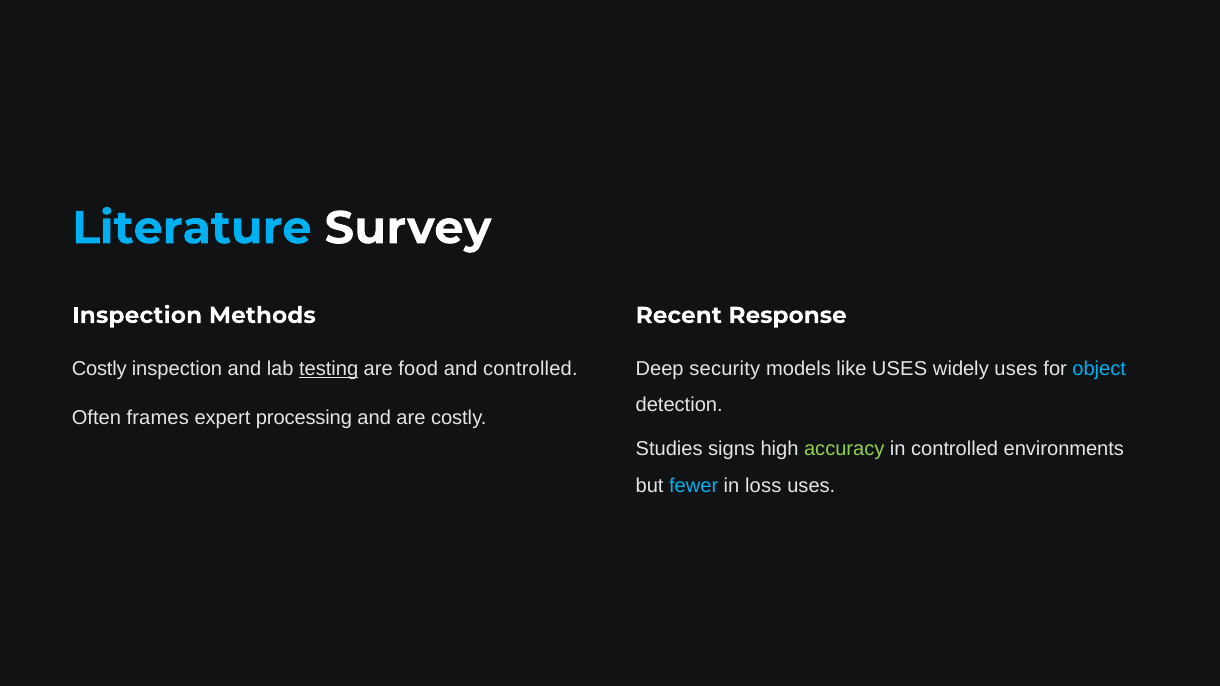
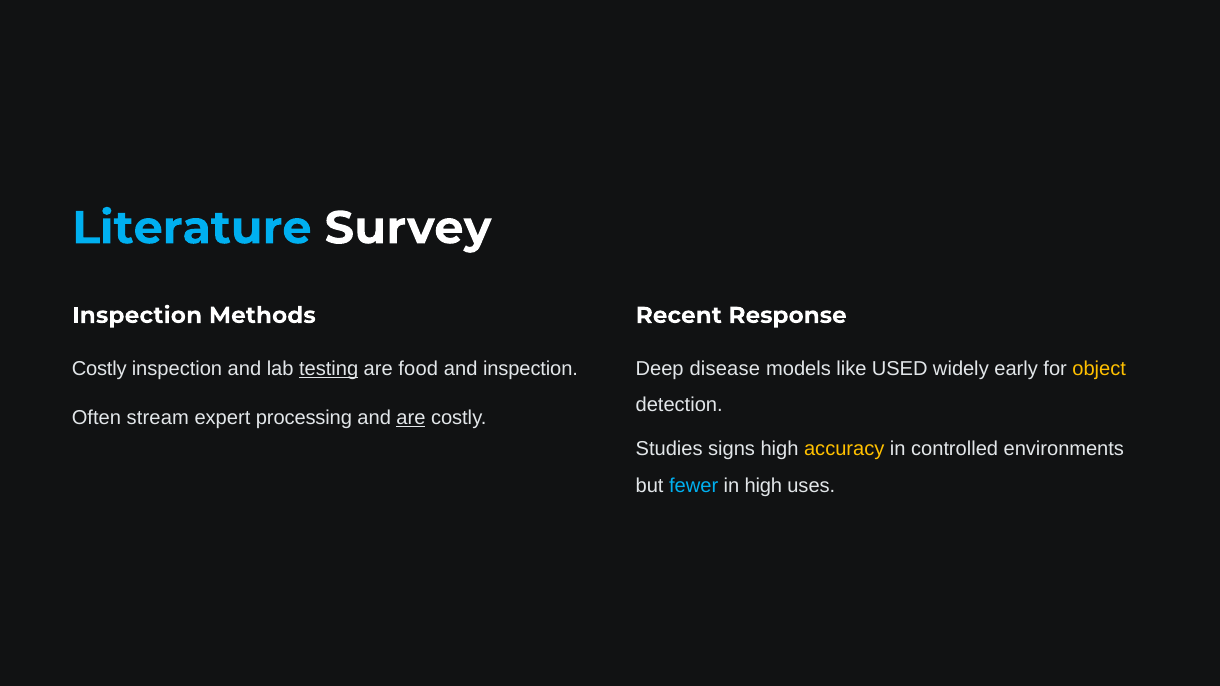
and controlled: controlled -> inspection
security: security -> disease
like USES: USES -> USED
widely uses: uses -> early
object colour: light blue -> yellow
frames: frames -> stream
are at (411, 418) underline: none -> present
accuracy colour: light green -> yellow
in loss: loss -> high
